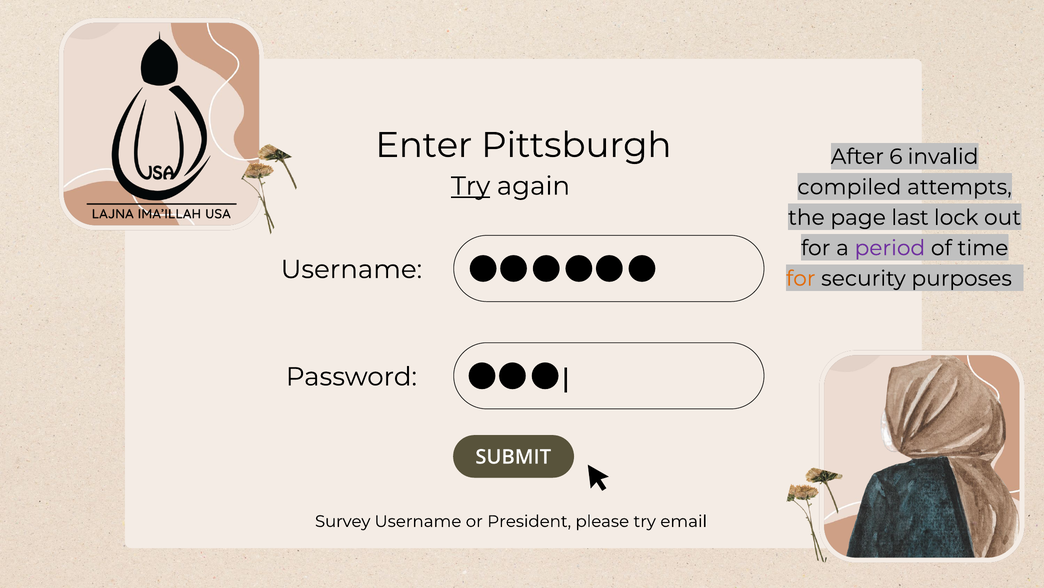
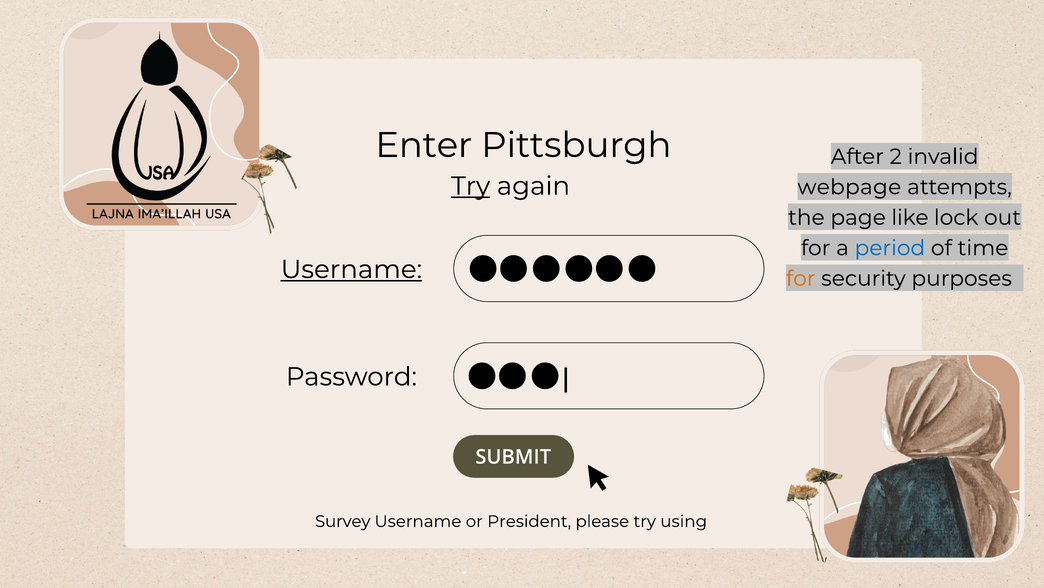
6: 6 -> 2
compiled: compiled -> webpage
last: last -> like
period colour: purple -> blue
Username at (351, 269) underline: none -> present
email: email -> using
